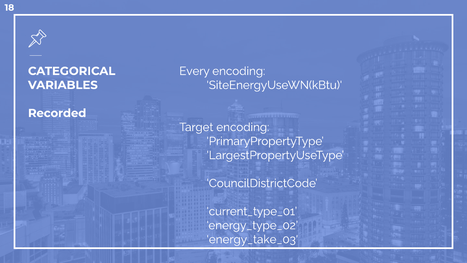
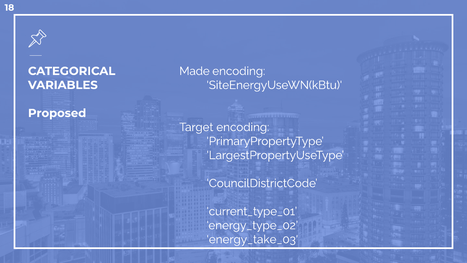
Every: Every -> Made
Recorded: Recorded -> Proposed
